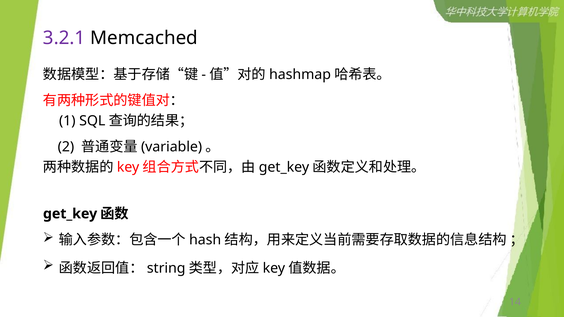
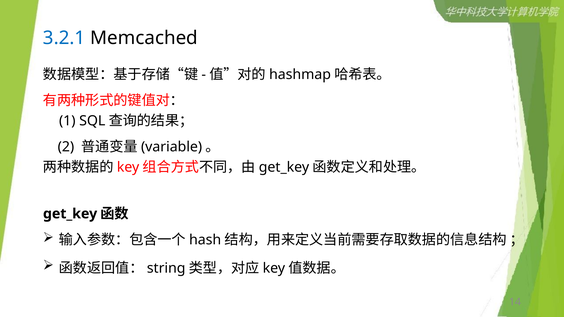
3.2.1 colour: purple -> blue
